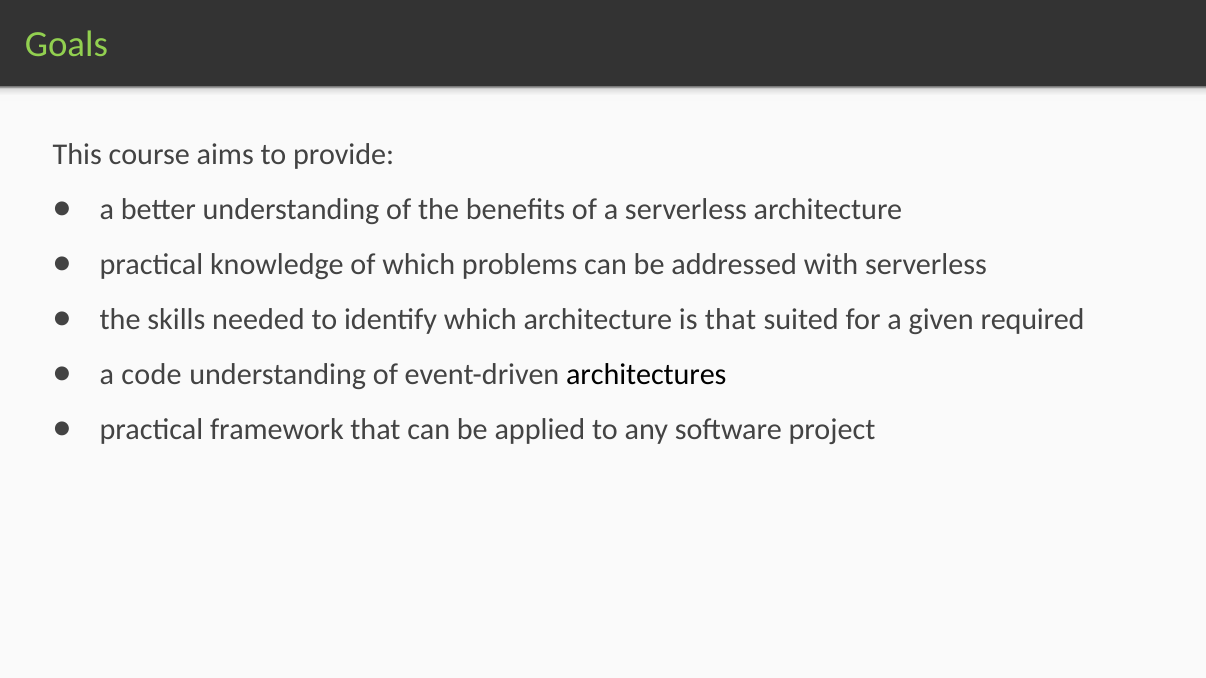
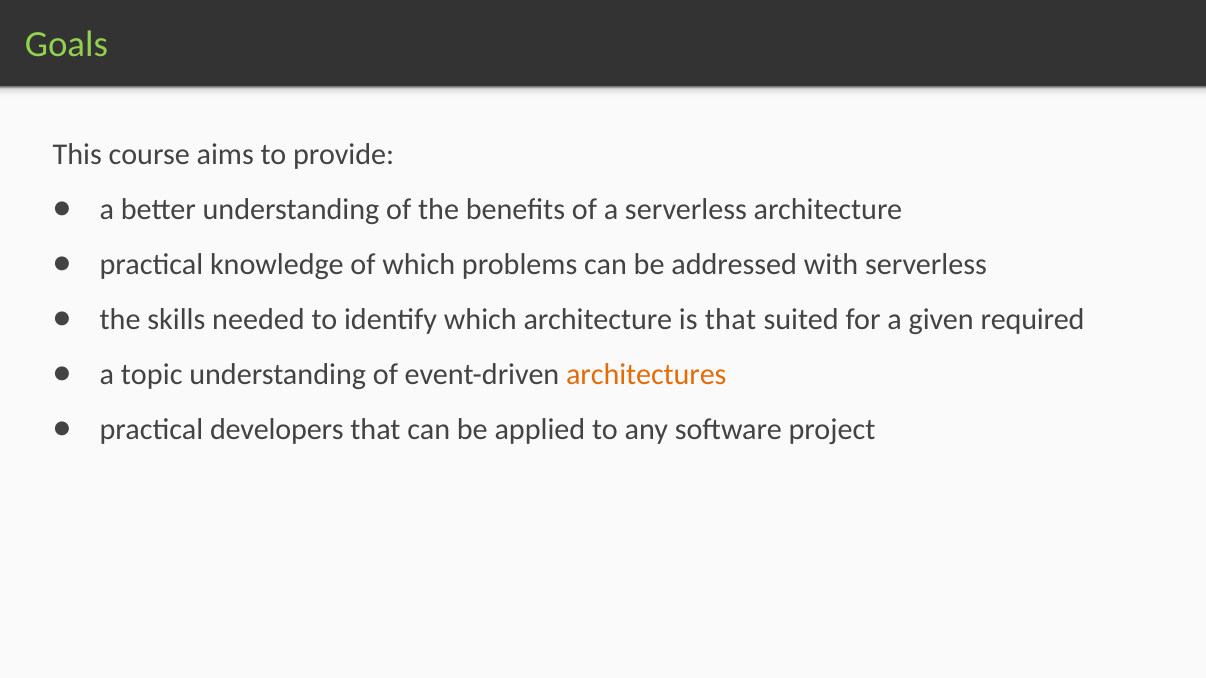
code: code -> topic
architectures colour: black -> orange
framework: framework -> developers
